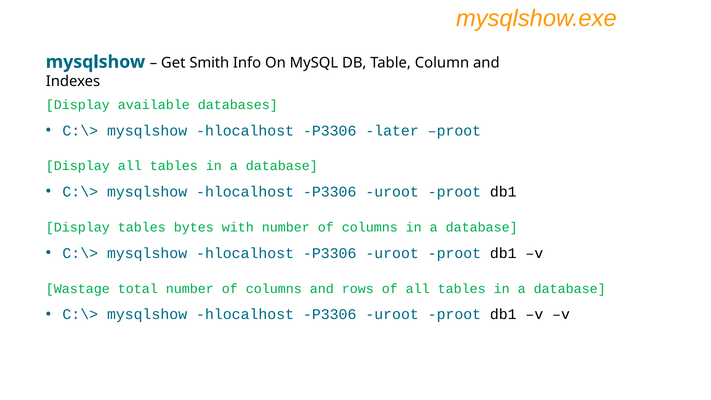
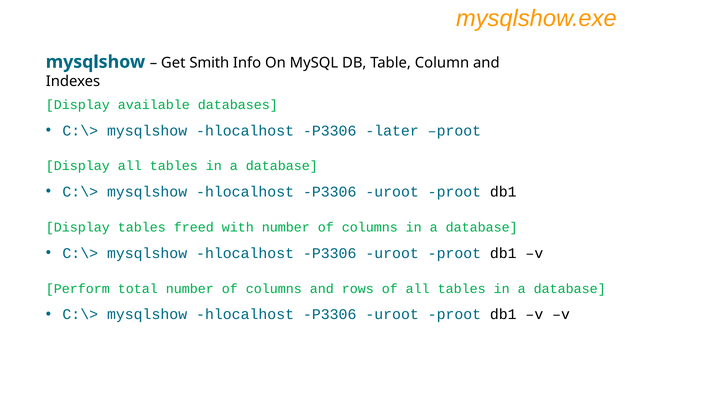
bytes: bytes -> freed
Wastage: Wastage -> Perform
